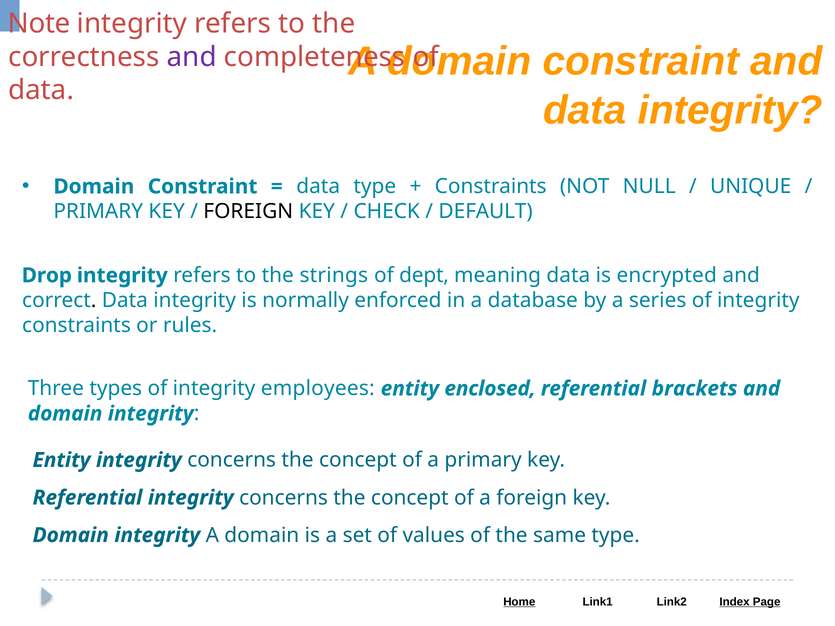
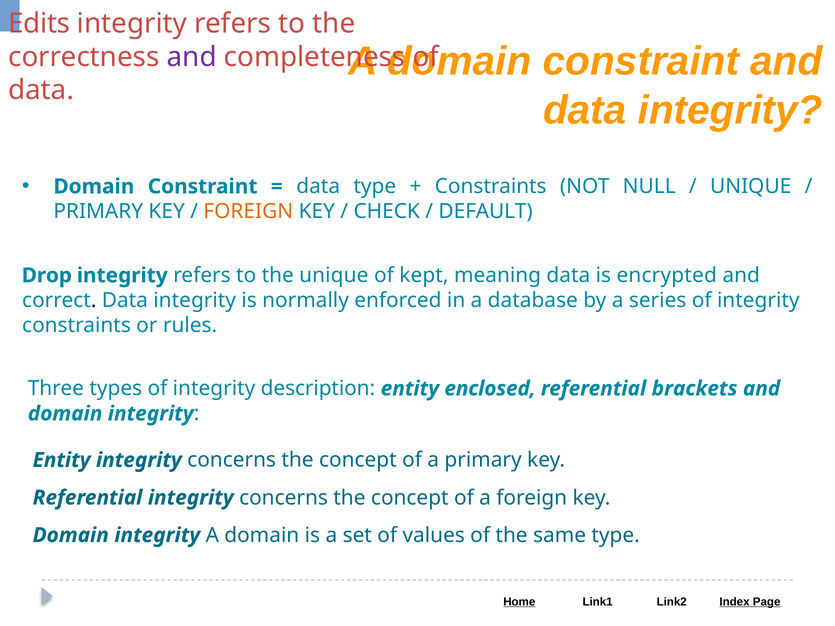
Note: Note -> Edits
FOREIGN at (248, 212) colour: black -> orange
the strings: strings -> unique
dept: dept -> kept
employees: employees -> description
